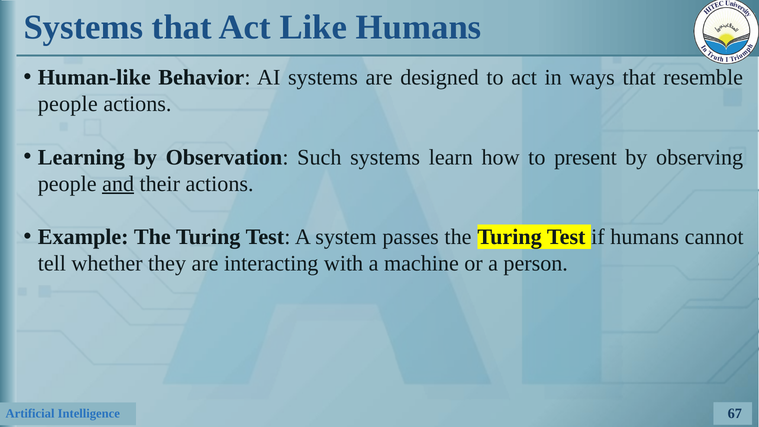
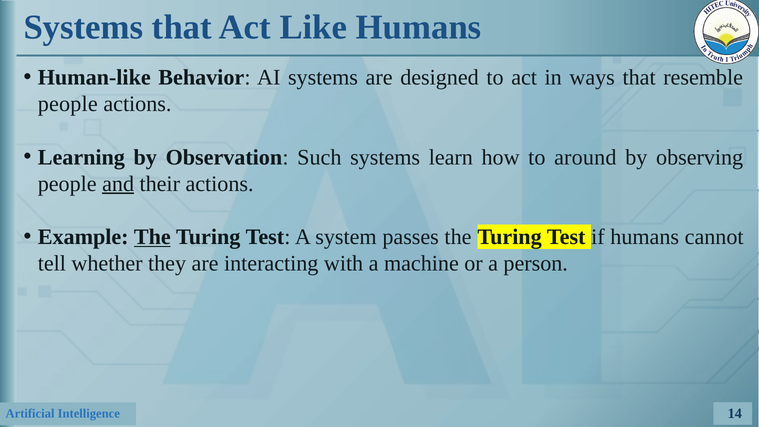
present: present -> around
The at (152, 237) underline: none -> present
67: 67 -> 14
